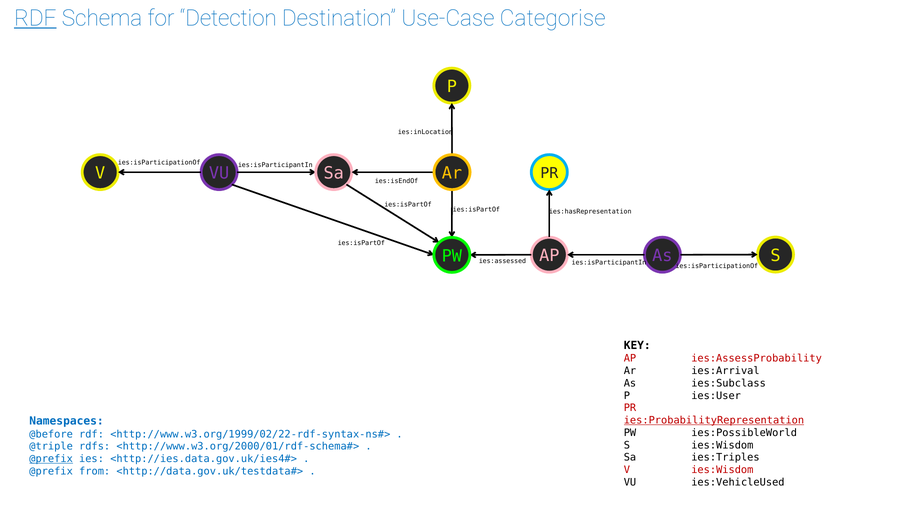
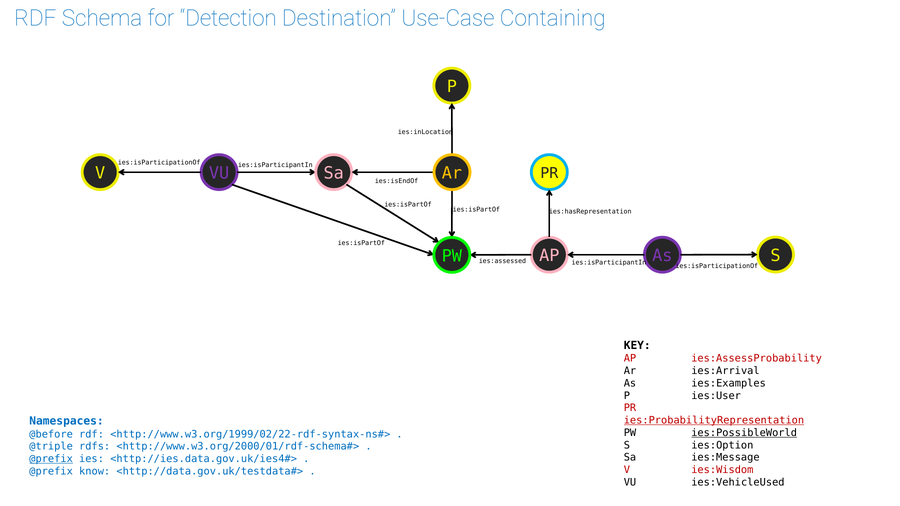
RDF at (35, 18) underline: present -> none
Categorise: Categorise -> Containing
ies:Subclass: ies:Subclass -> ies:Examples
ies:PossibleWorld underline: none -> present
S ies:Wisdom: ies:Wisdom -> ies:Option
ies:Triples: ies:Triples -> ies:Message
from: from -> know
